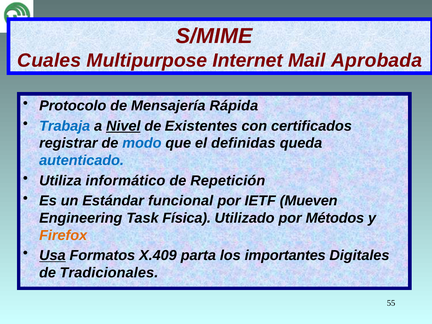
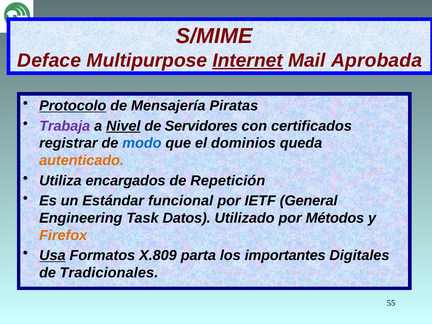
Cuales: Cuales -> Deface
Internet underline: none -> present
Protocolo underline: none -> present
Rápida: Rápida -> Piratas
Trabaja colour: blue -> purple
Existentes: Existentes -> Servidores
definidas: definidas -> dominios
autenticado colour: blue -> orange
informático: informático -> encargados
Mueven: Mueven -> General
Física: Física -> Datos
X.409: X.409 -> X.809
